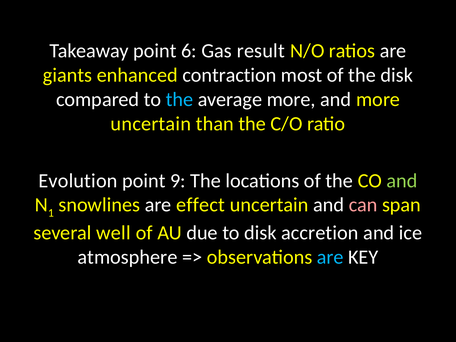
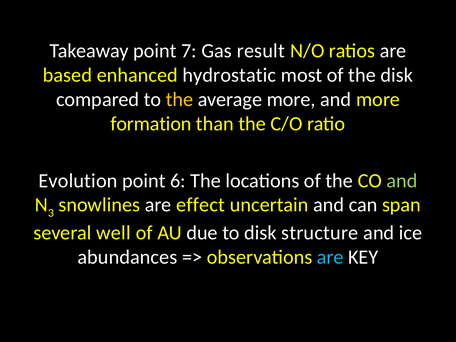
6: 6 -> 7
giants: giants -> based
contraction: contraction -> hydrostatic
the at (179, 100) colour: light blue -> yellow
uncertain at (151, 124): uncertain -> formation
9: 9 -> 6
1: 1 -> 3
can colour: pink -> white
accretion: accretion -> structure
atmosphere: atmosphere -> abundances
